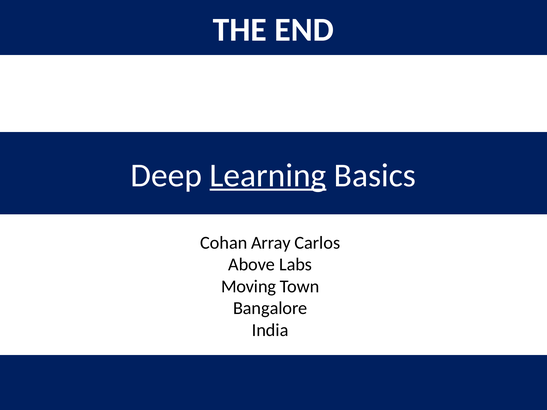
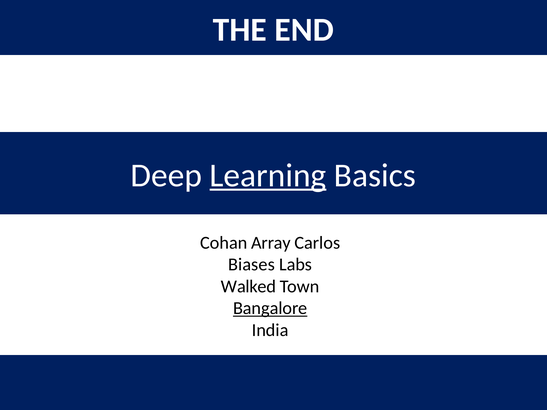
Above: Above -> Biases
Moving: Moving -> Walked
Bangalore underline: none -> present
